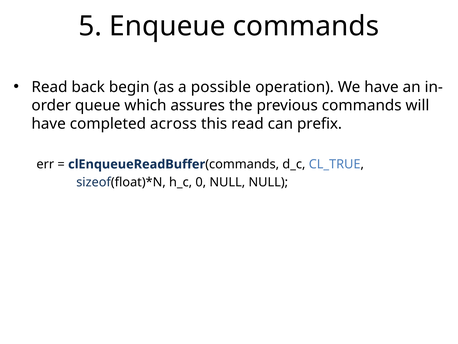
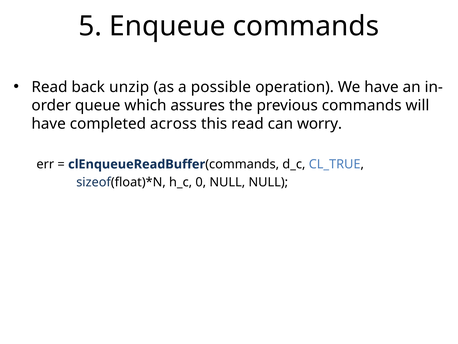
begin: begin -> unzip
prefix: prefix -> worry
